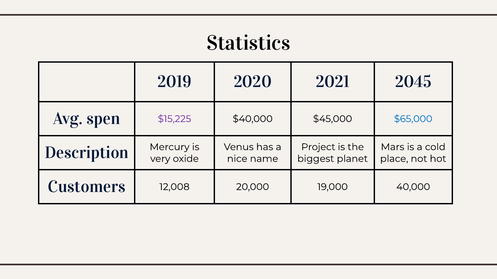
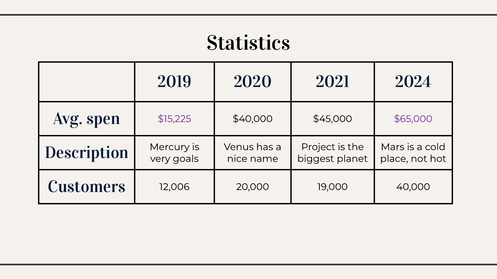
2045: 2045 -> 2024
$65,000 colour: blue -> purple
oxide: oxide -> goals
12,008: 12,008 -> 12,006
